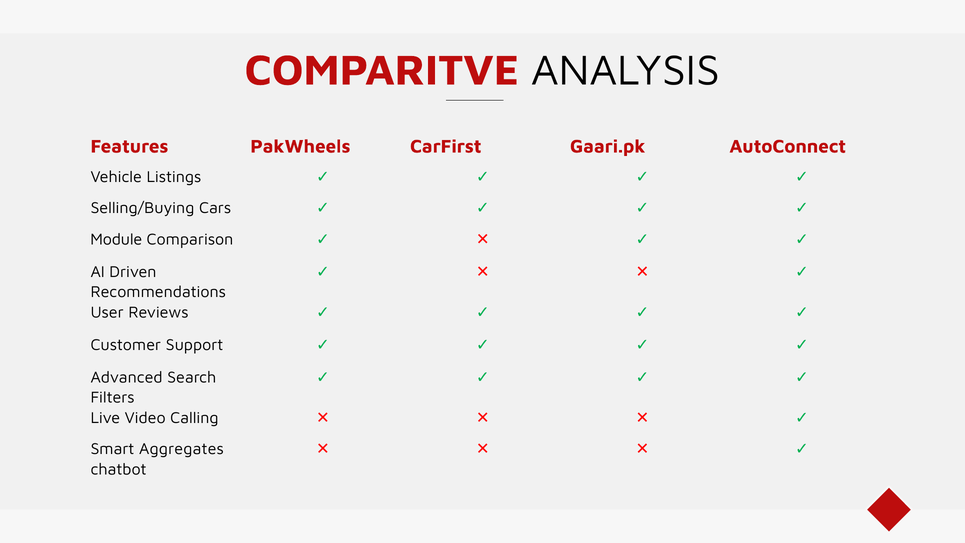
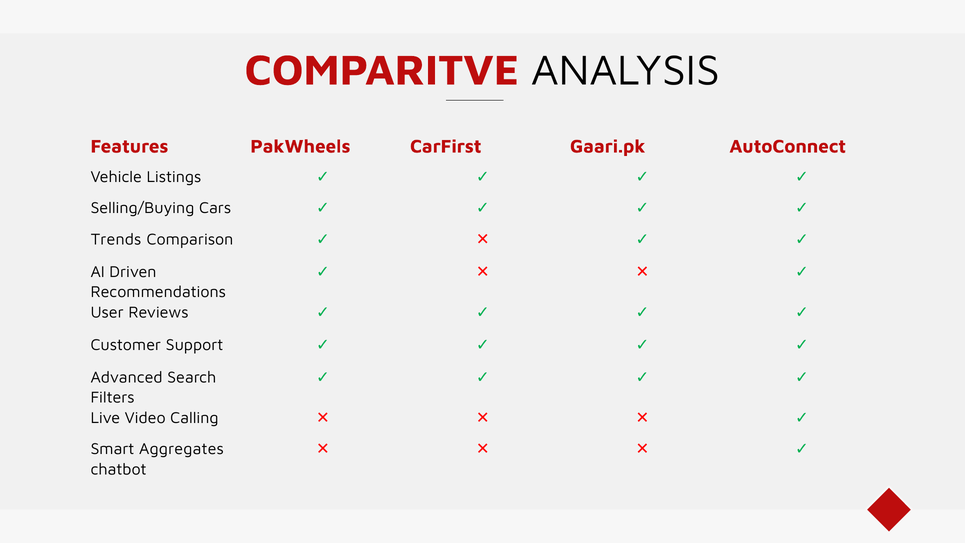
Module: Module -> Trends
